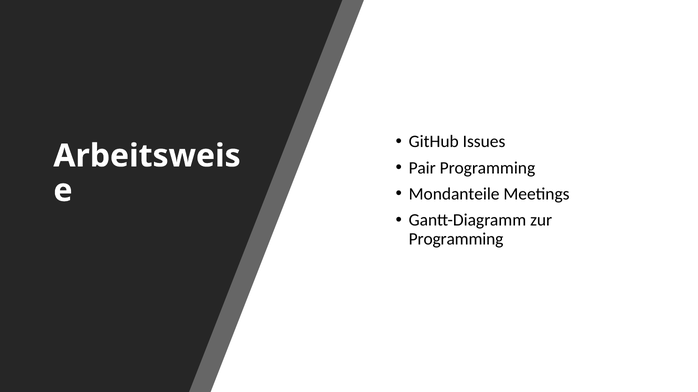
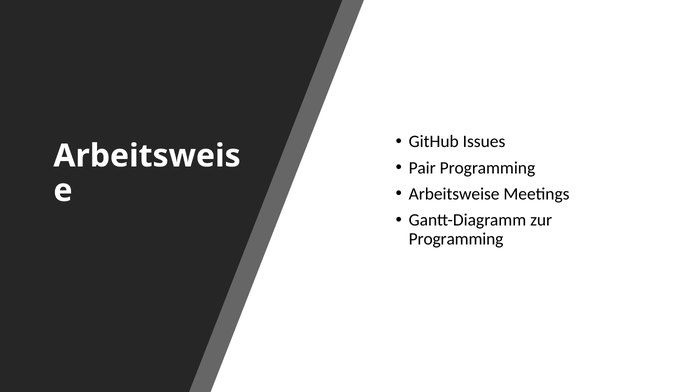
Mondanteile: Mondanteile -> Arbeitsweise
